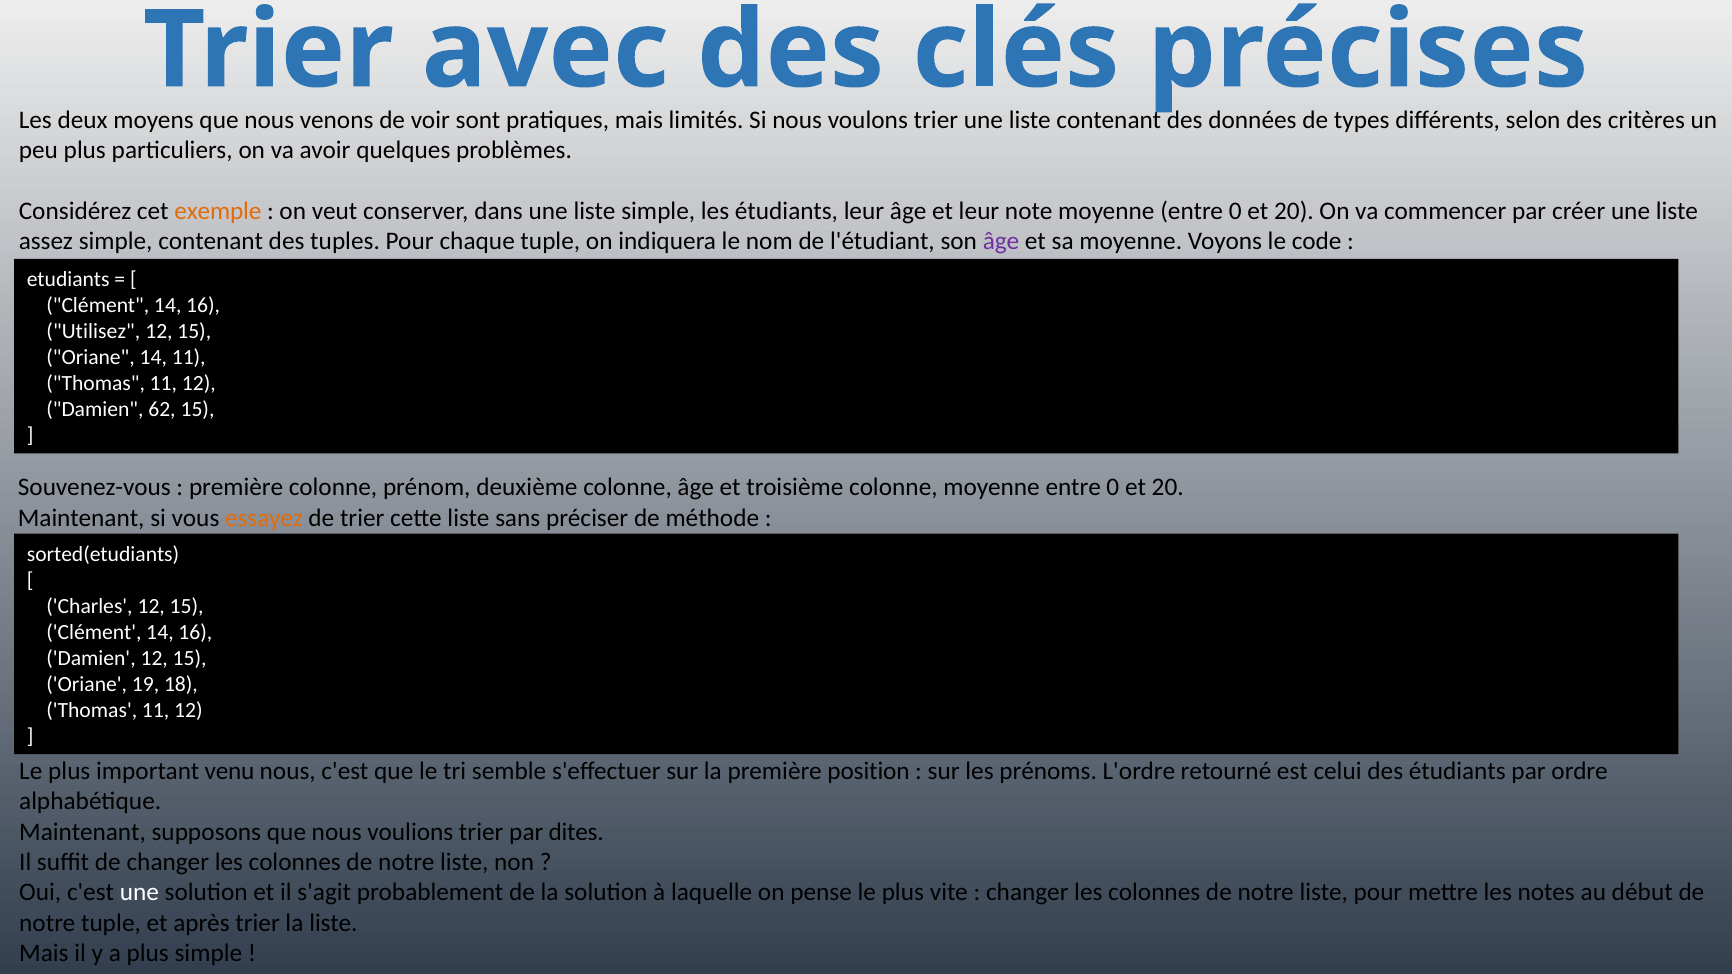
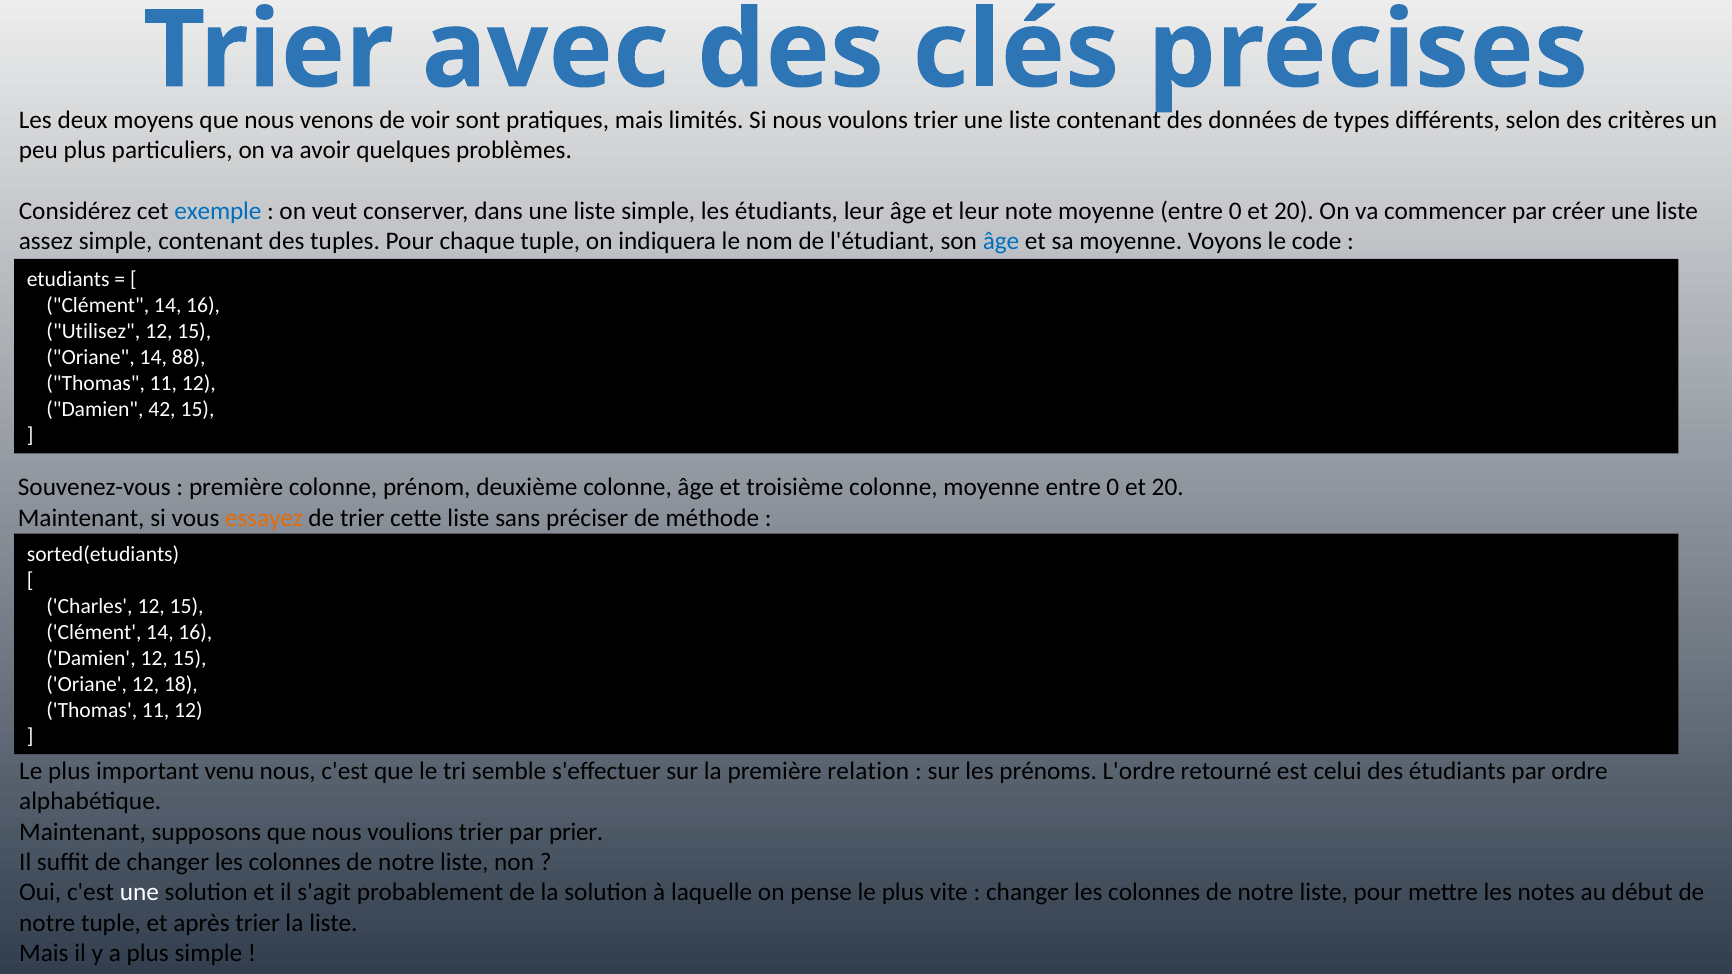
exemple colour: orange -> blue
âge at (1001, 241) colour: purple -> blue
14 11: 11 -> 88
62: 62 -> 42
Oriane 19: 19 -> 12
position: position -> relation
dites: dites -> prier
